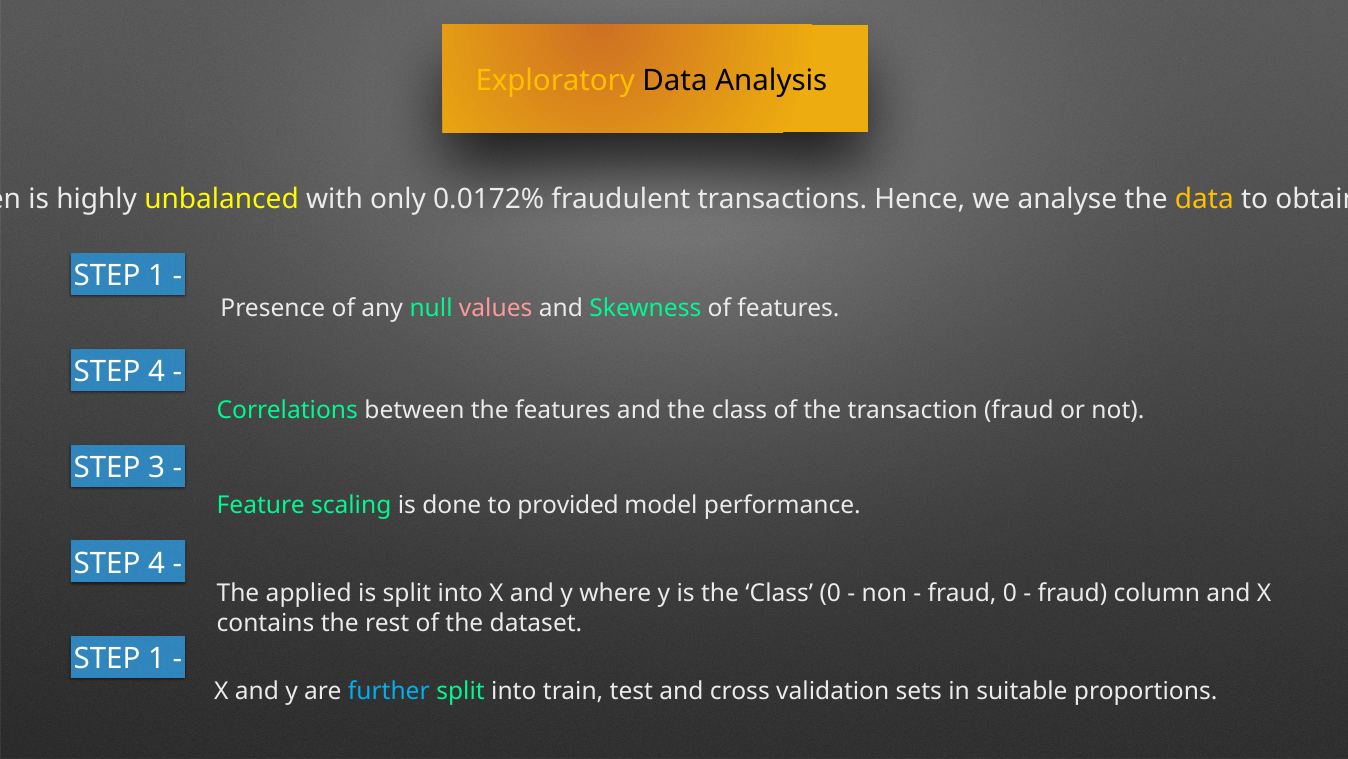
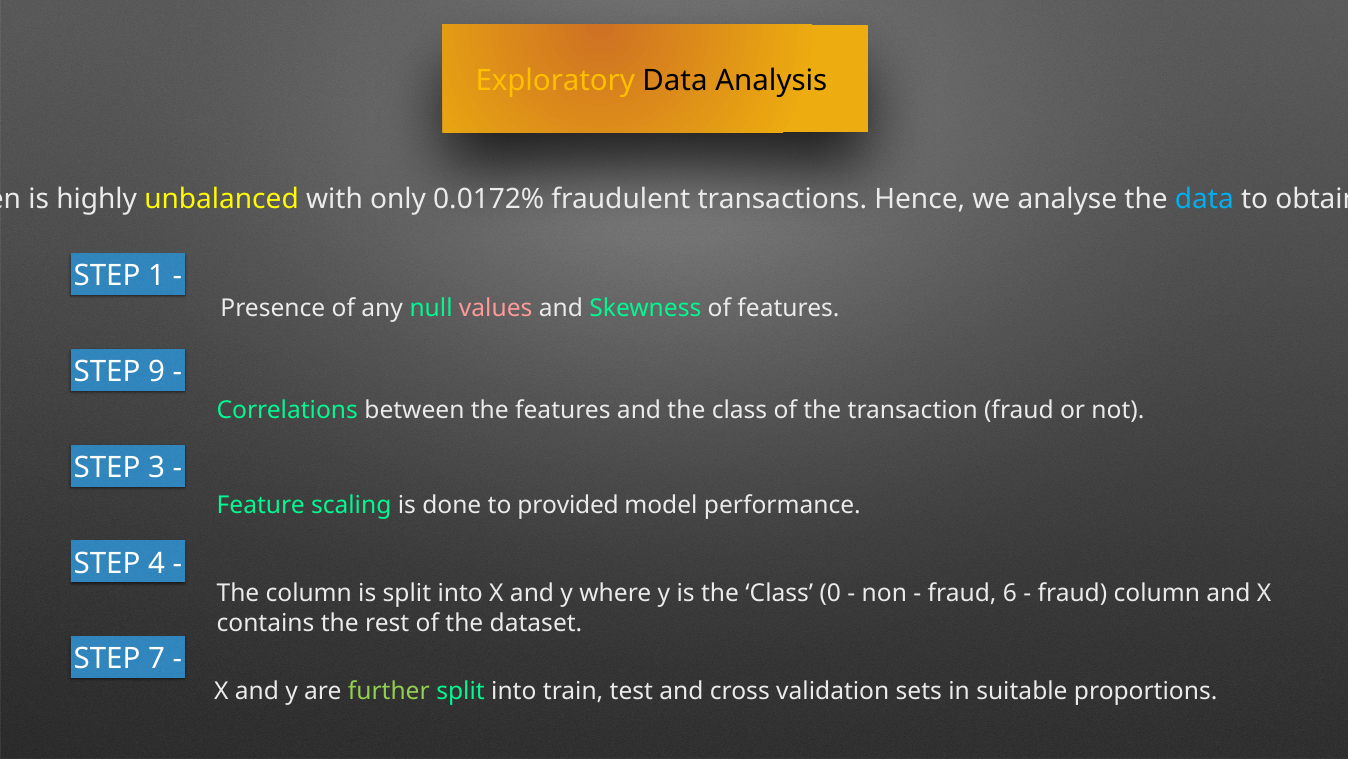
data at (1204, 199) colour: yellow -> light blue
4 at (156, 372): 4 -> 9
The applied: applied -> column
fraud 0: 0 -> 6
1 at (156, 659): 1 -> 7
further colour: light blue -> light green
